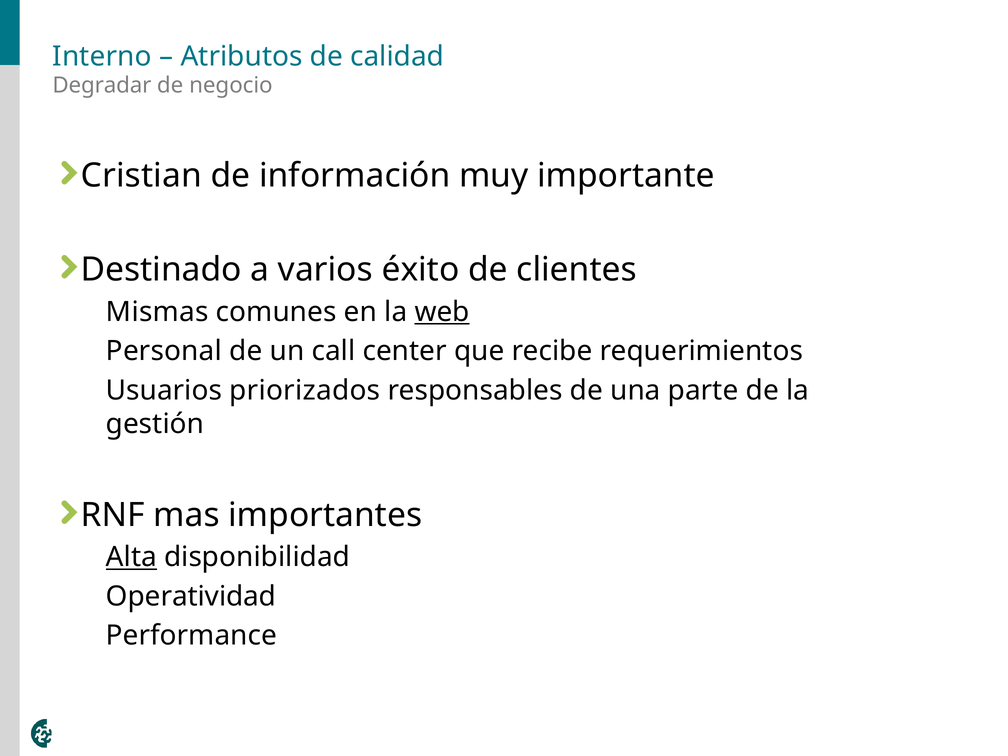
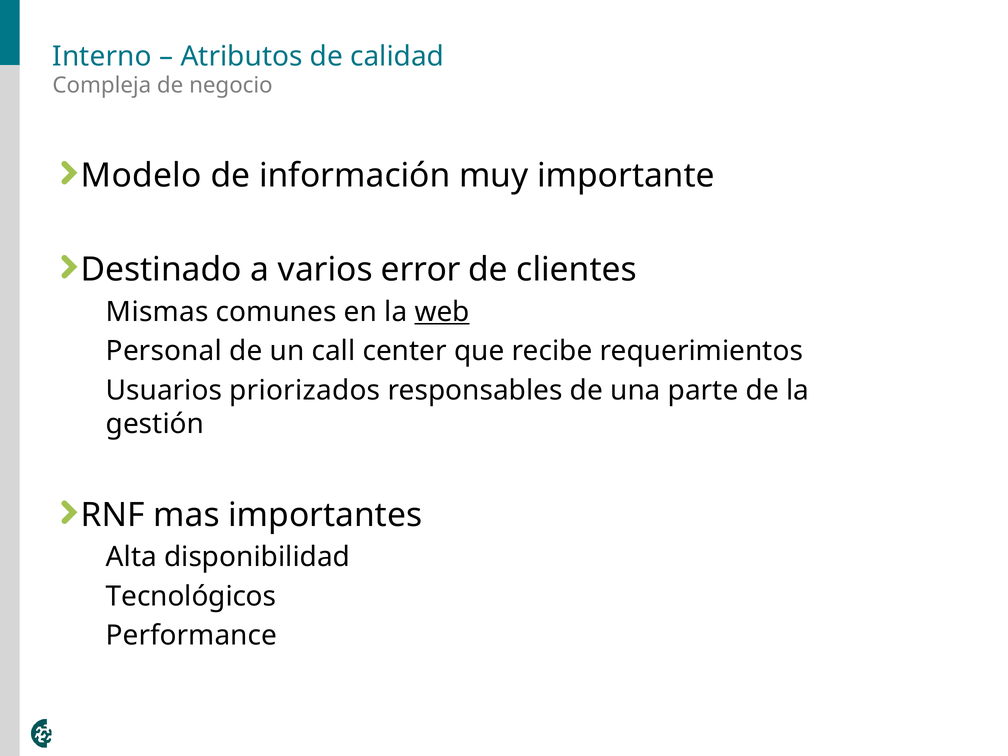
Degradar: Degradar -> Compleja
Cristian: Cristian -> Modelo
éxito: éxito -> error
Alta underline: present -> none
Operatividad: Operatividad -> Tecnológicos
